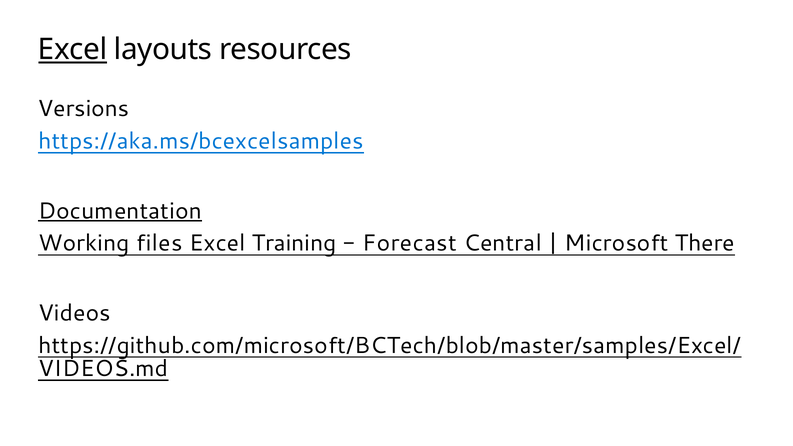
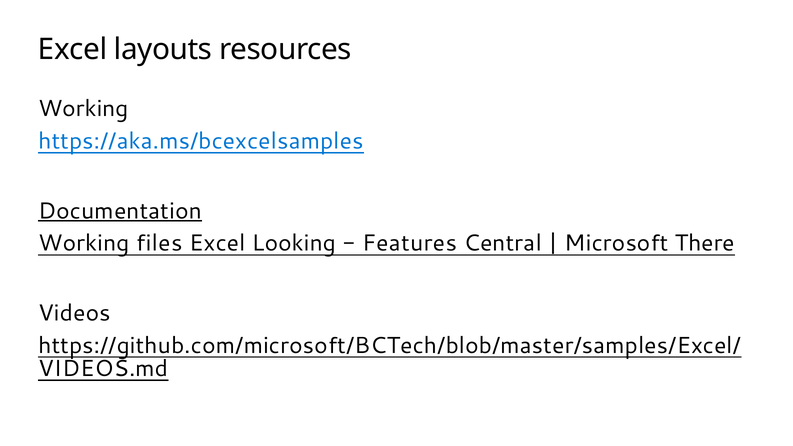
Excel at (73, 50) underline: present -> none
Versions at (83, 109): Versions -> Working
Training: Training -> Looking
Forecast: Forecast -> Features
